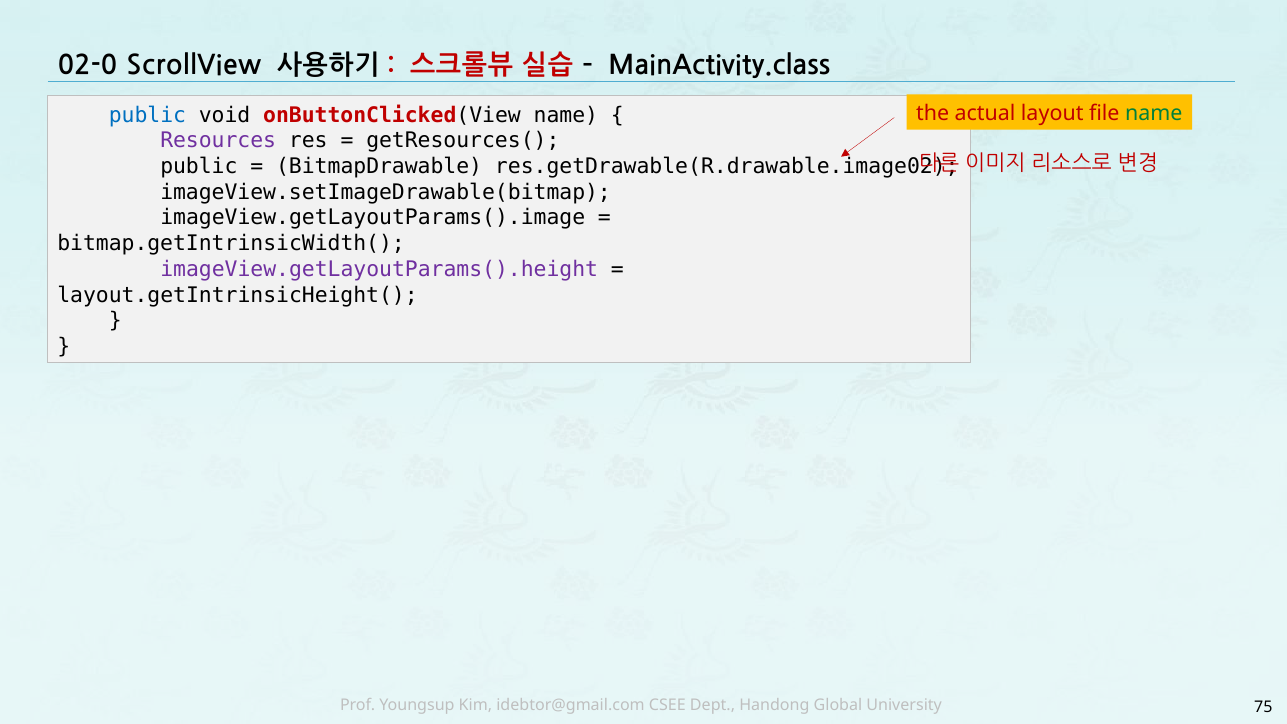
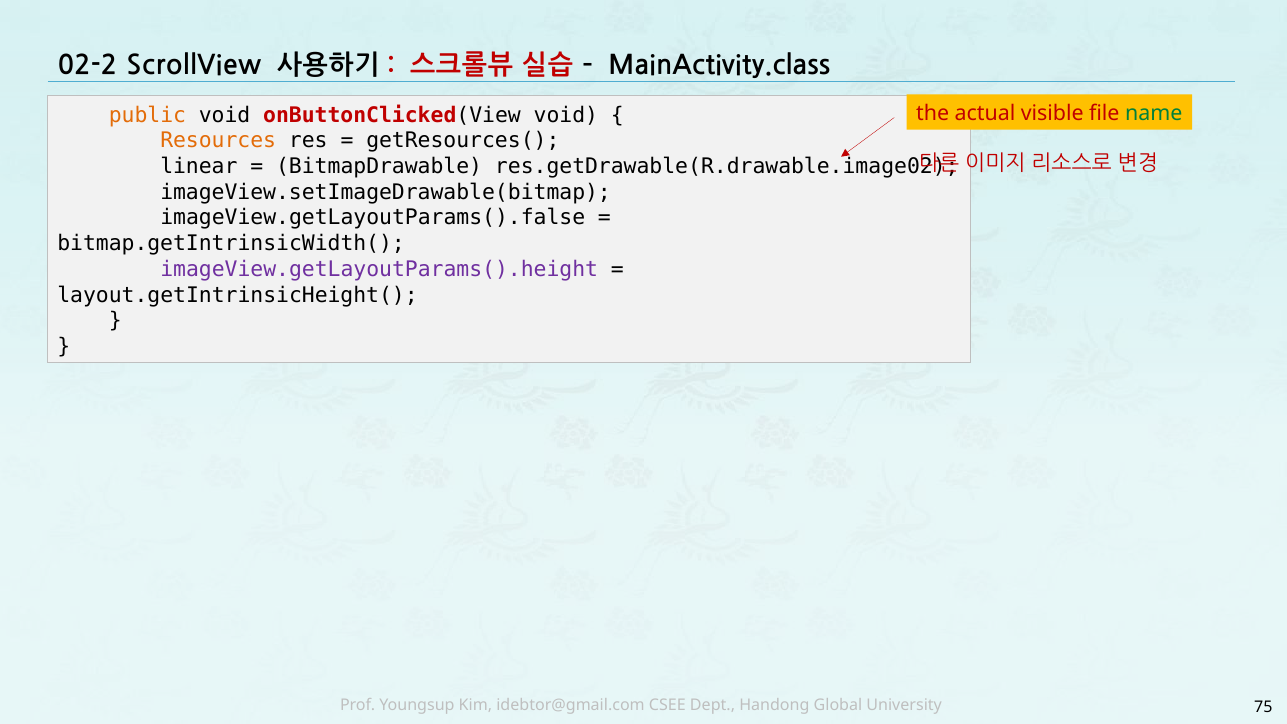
02-0: 02-0 -> 02-2
public at (147, 115) colour: blue -> orange
onButtonClicked(View name: name -> void
layout: layout -> visible
Resources colour: purple -> orange
public at (199, 166): public -> linear
imageView.getLayoutParams().image: imageView.getLayoutParams().image -> imageView.getLayoutParams().false
